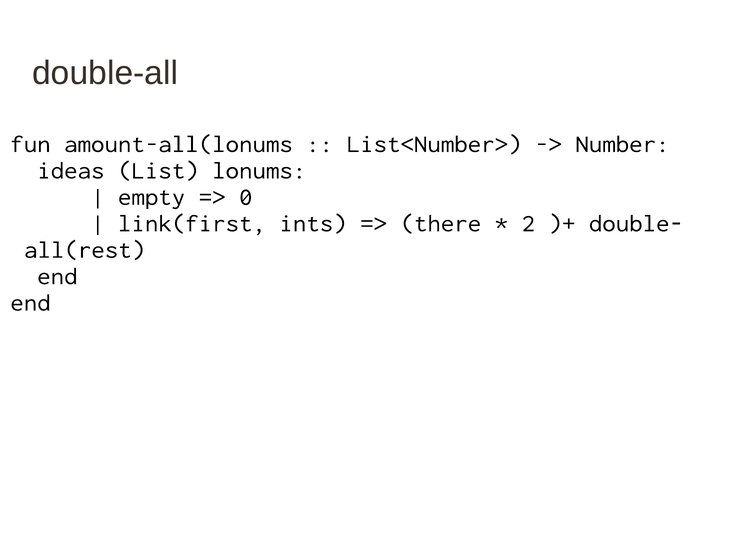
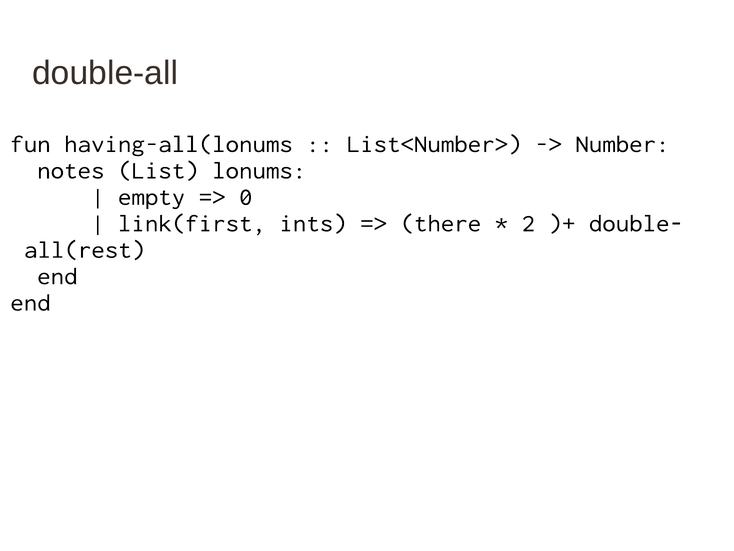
amount-all(lonums: amount-all(lonums -> having-all(lonums
ideas: ideas -> notes
